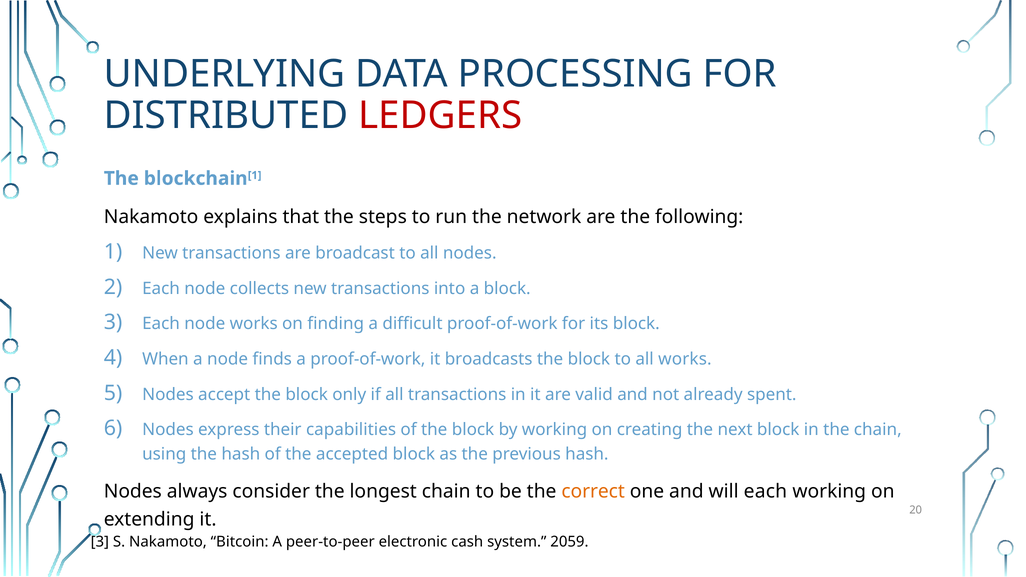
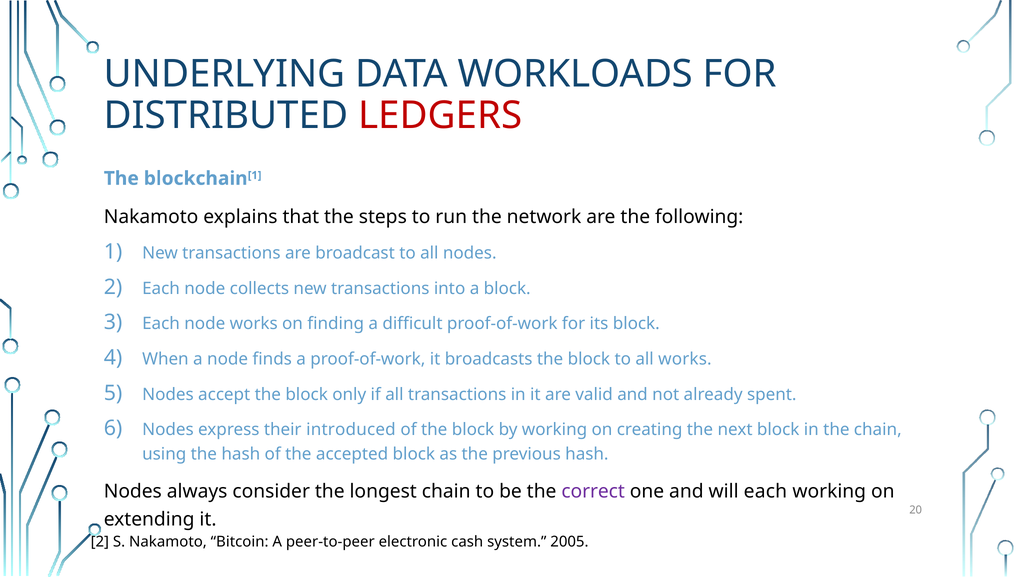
PROCESSING: PROCESSING -> WORKLOADS
capabilities: capabilities -> introduced
correct colour: orange -> purple
3 at (100, 542): 3 -> 2
2059: 2059 -> 2005
